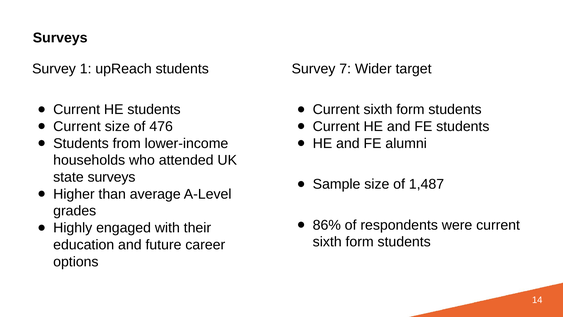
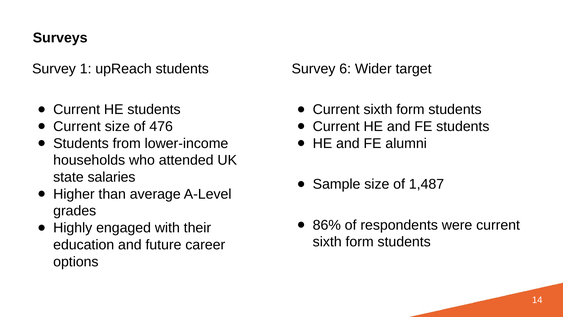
7: 7 -> 6
state surveys: surveys -> salaries
